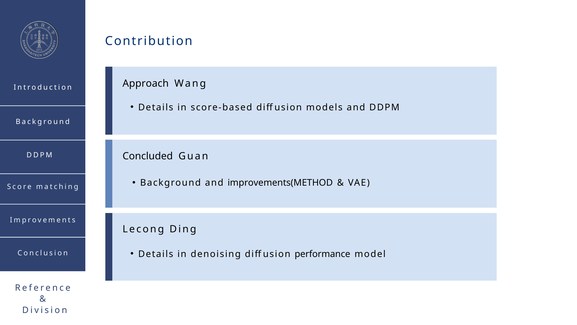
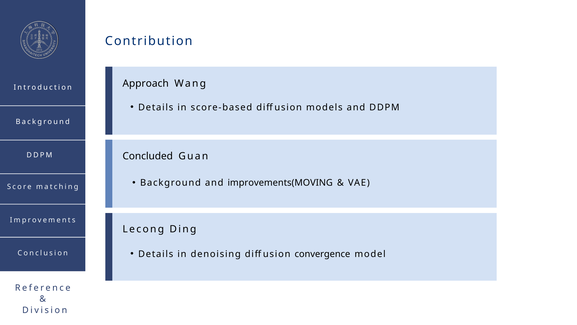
improvements(METHOD: improvements(METHOD -> improvements(MOVING
performance: performance -> convergence
